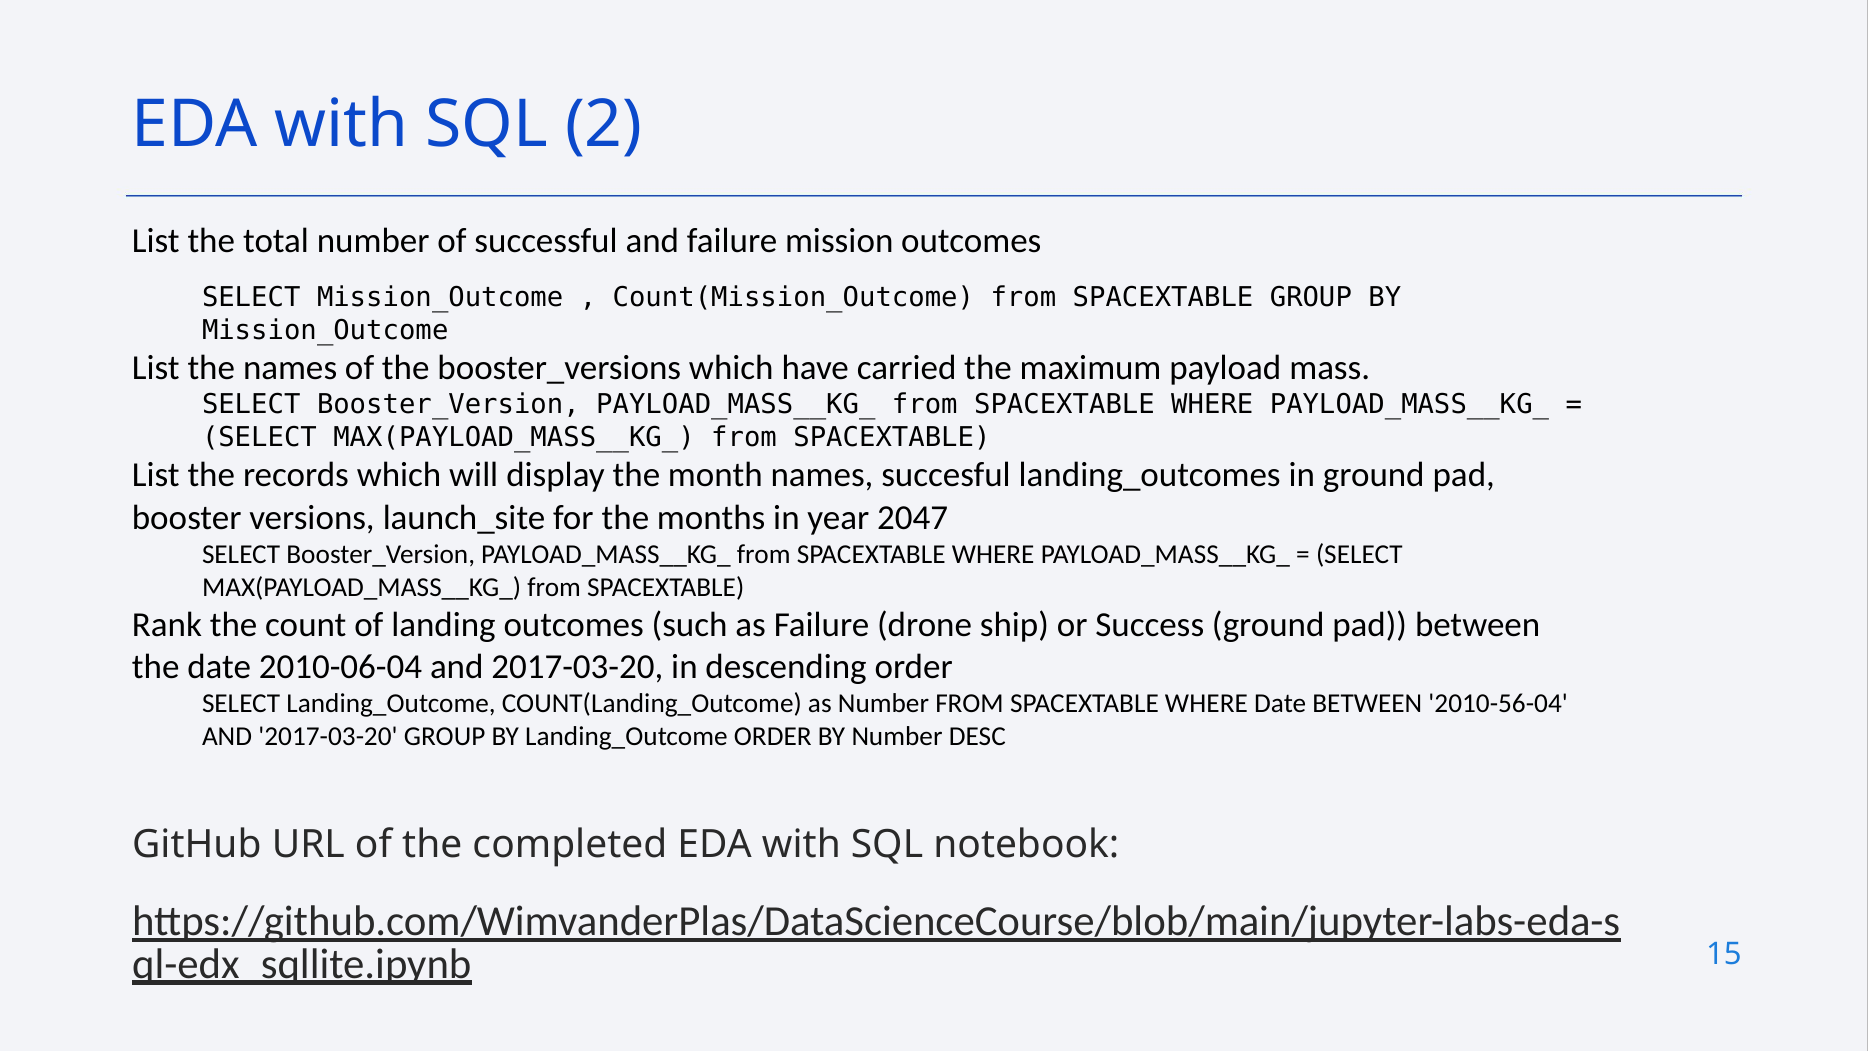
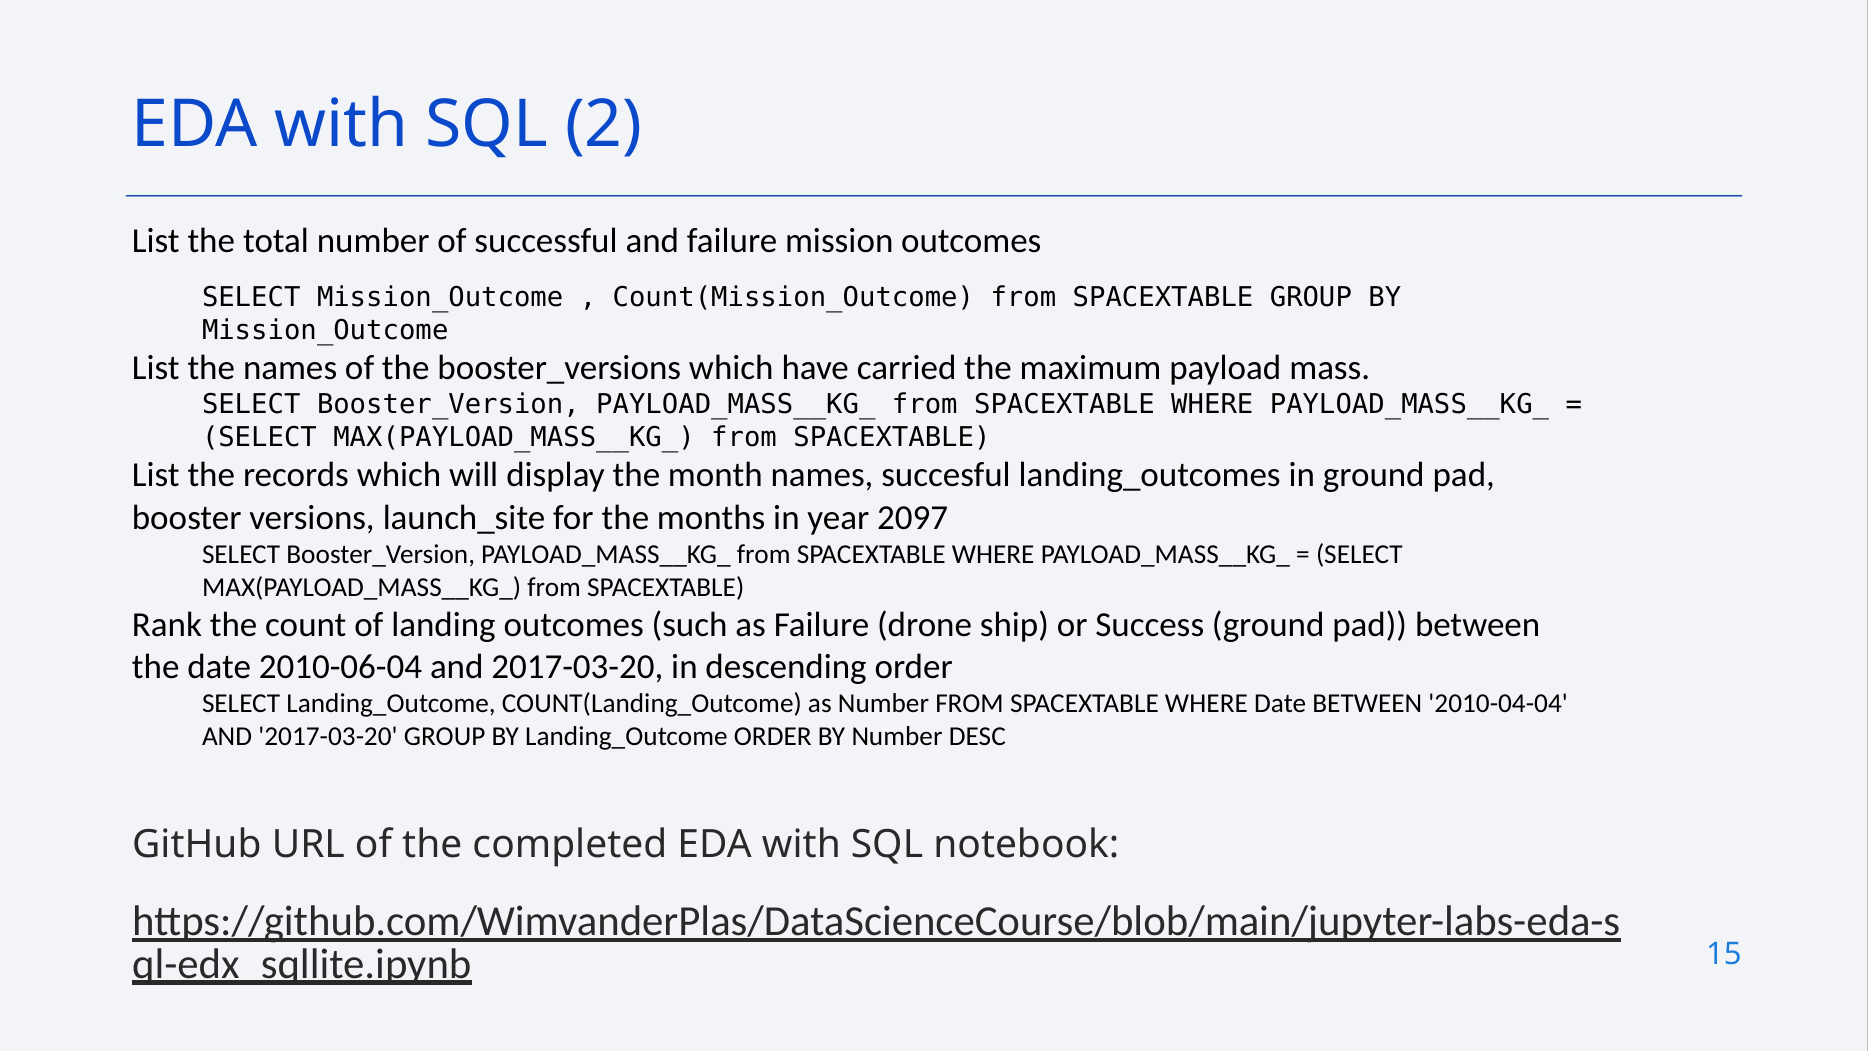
2047: 2047 -> 2097
2010-56-04: 2010-56-04 -> 2010-04-04
